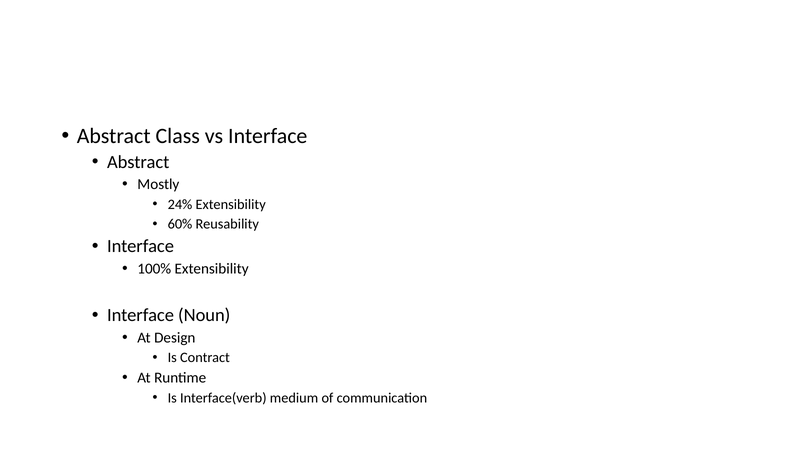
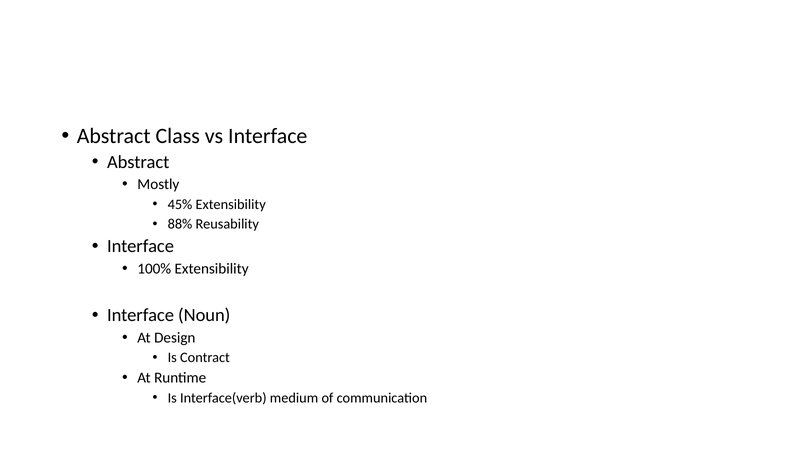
24%: 24% -> 45%
60%: 60% -> 88%
